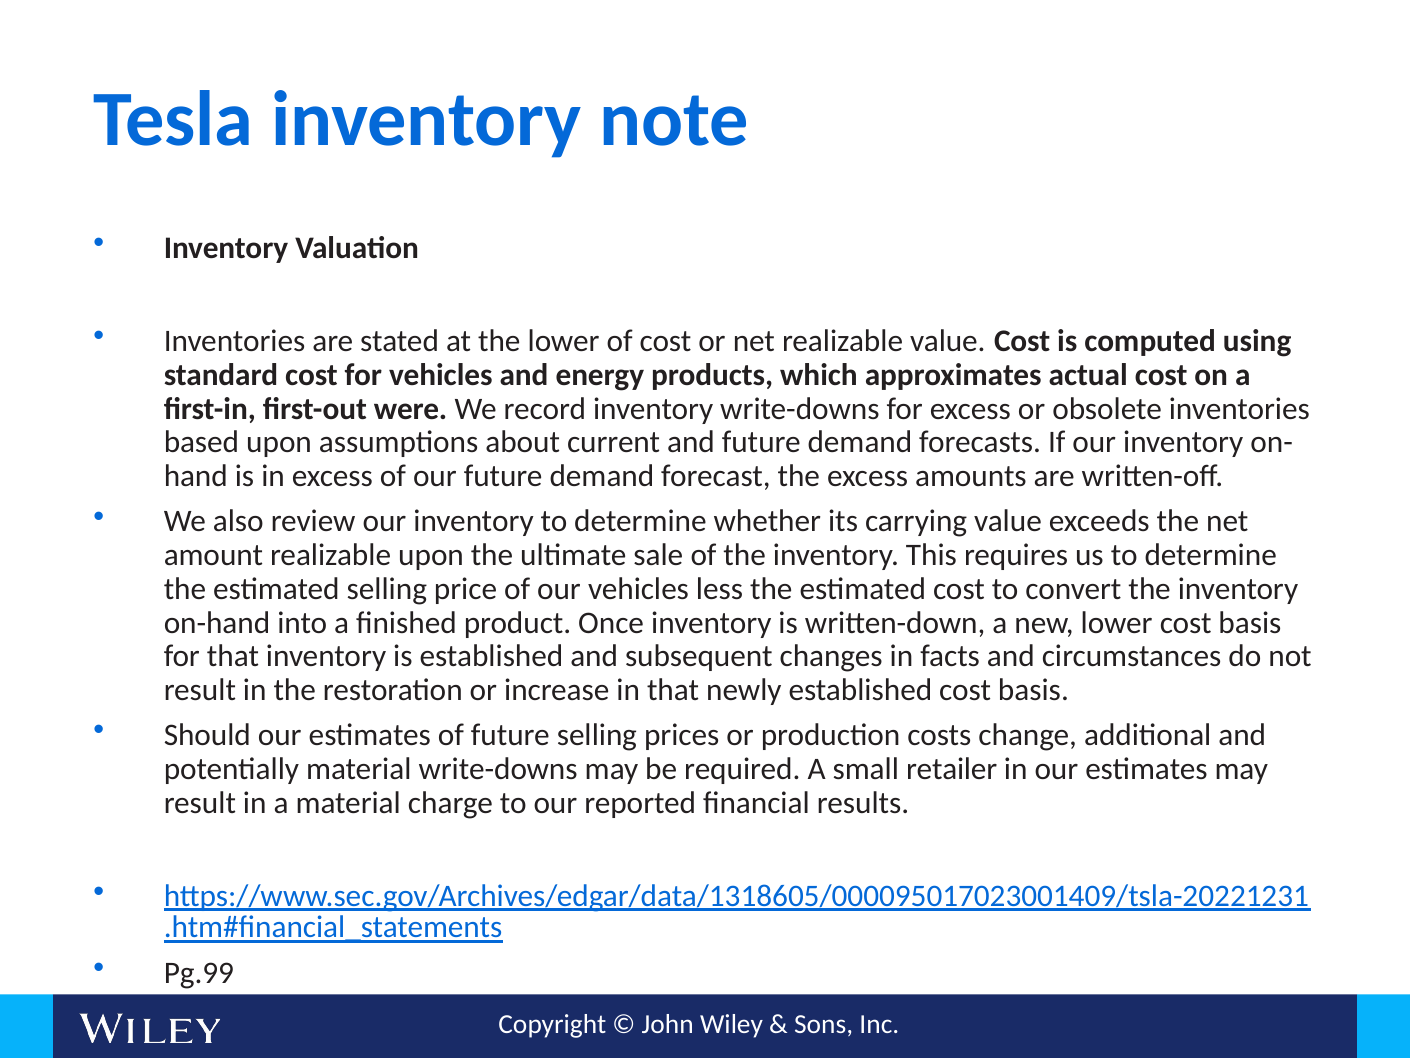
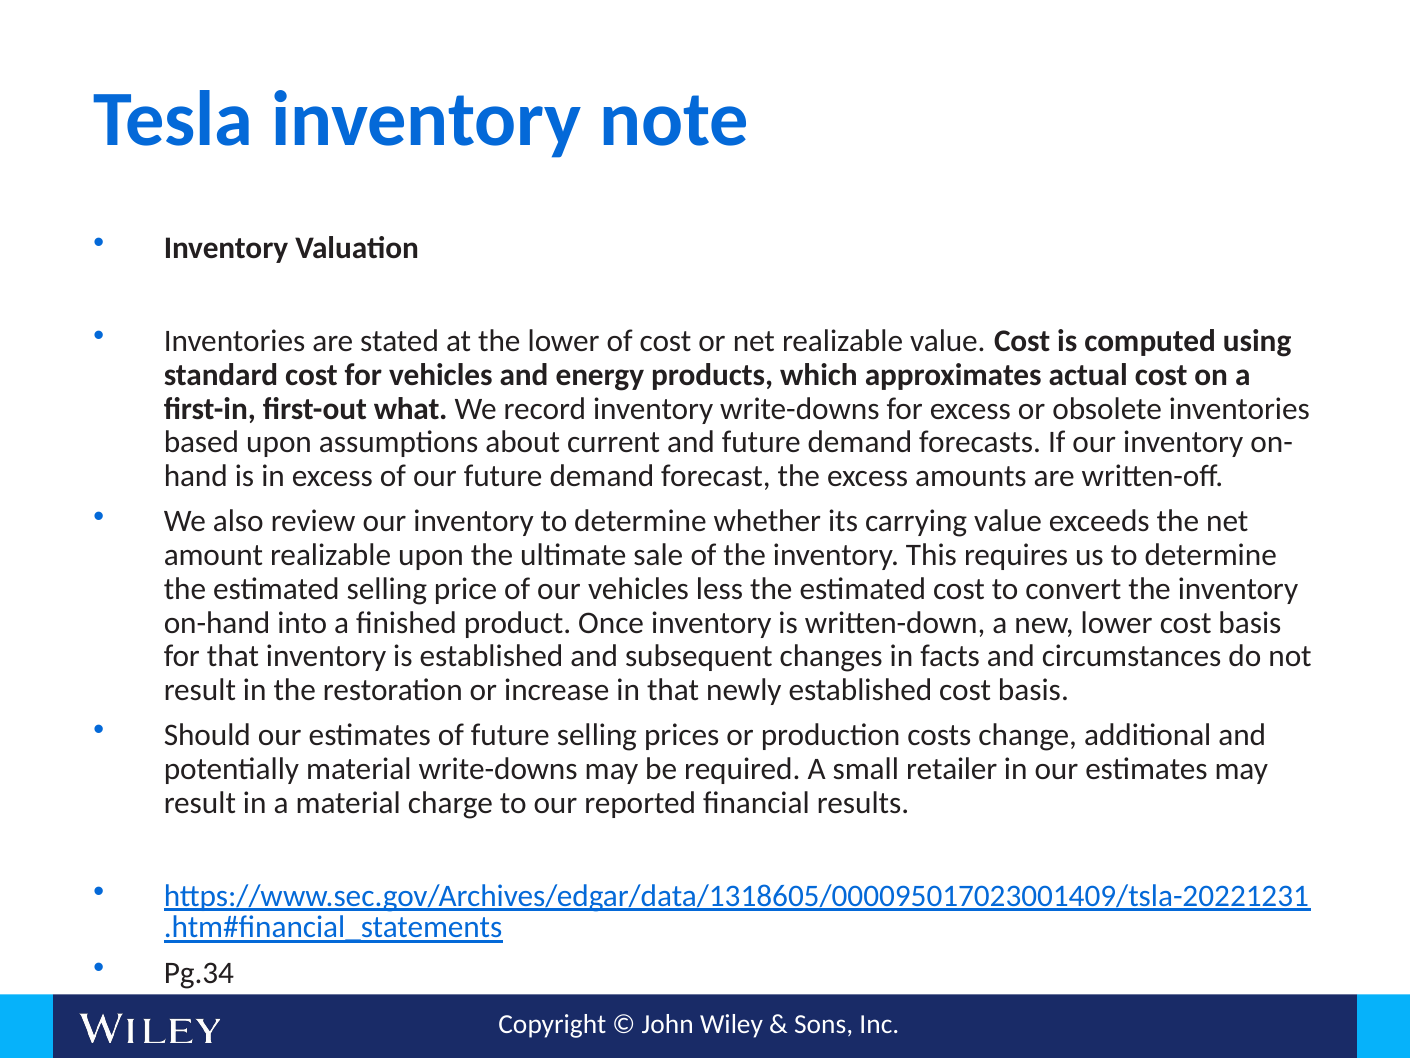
were: were -> what
Pg.99: Pg.99 -> Pg.34
